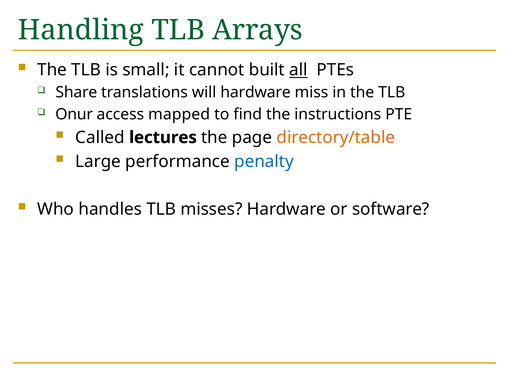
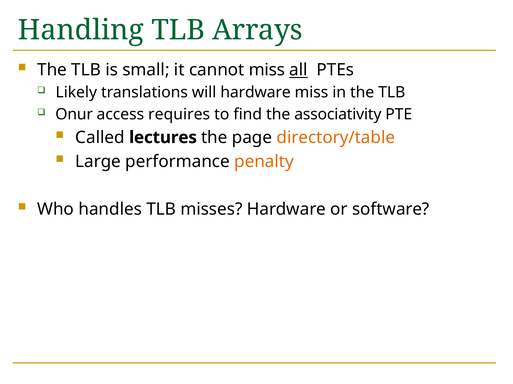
cannot built: built -> miss
Share: Share -> Likely
mapped: mapped -> requires
instructions: instructions -> associativity
penalty colour: blue -> orange
